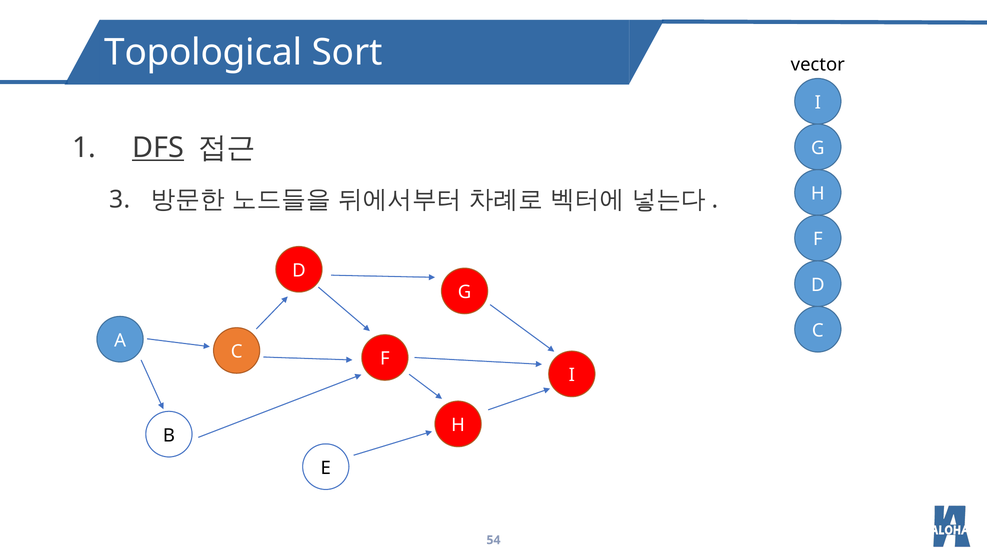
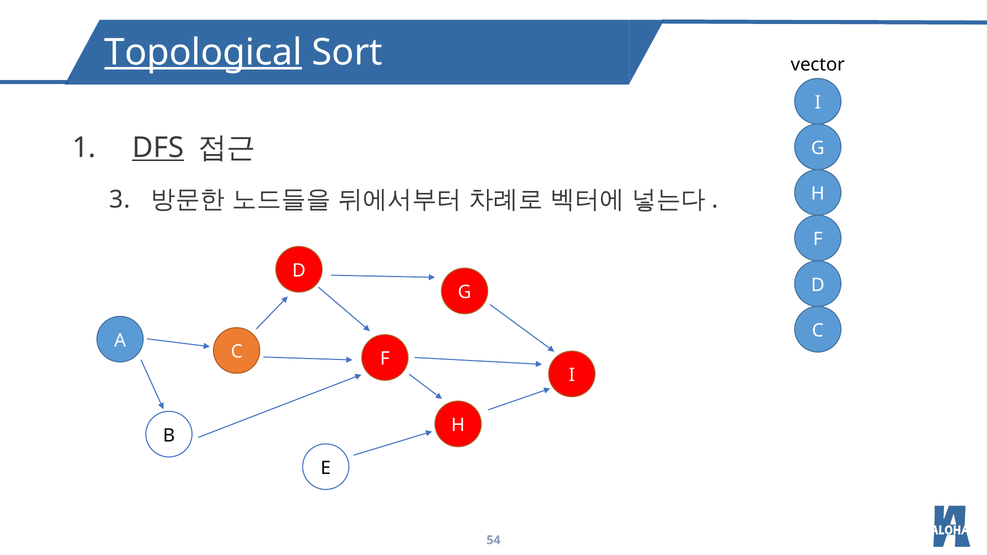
Topological underline: none -> present
